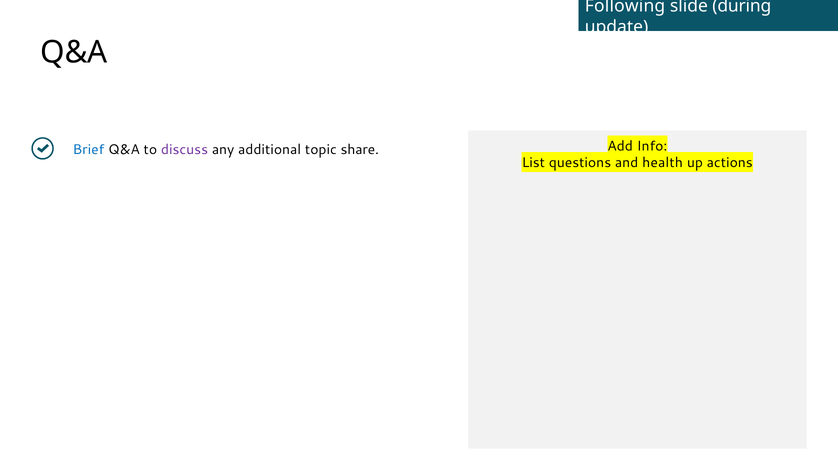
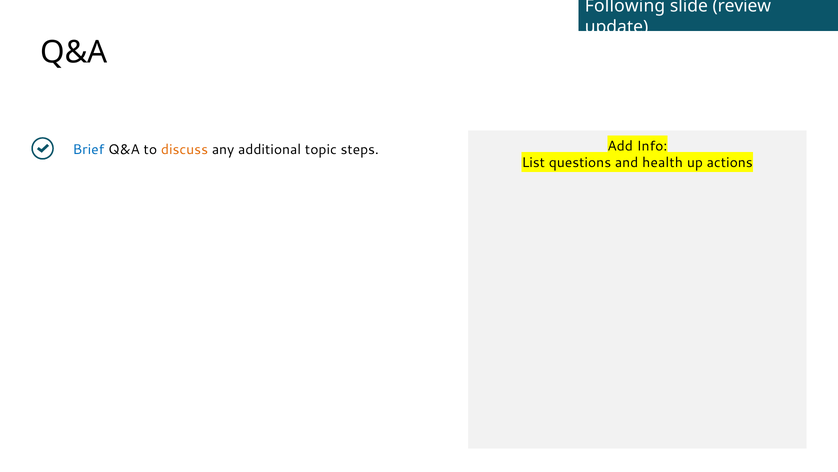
during: during -> review
discuss colour: purple -> orange
share: share -> steps
